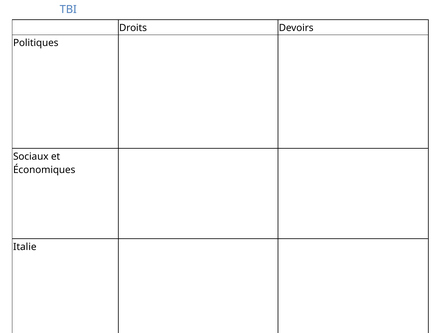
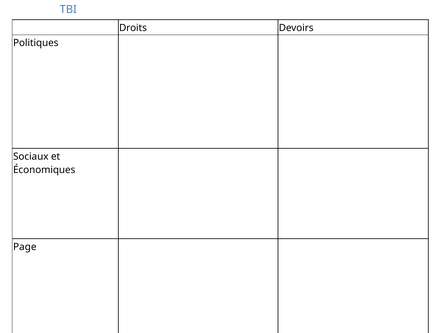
Italie: Italie -> Page
